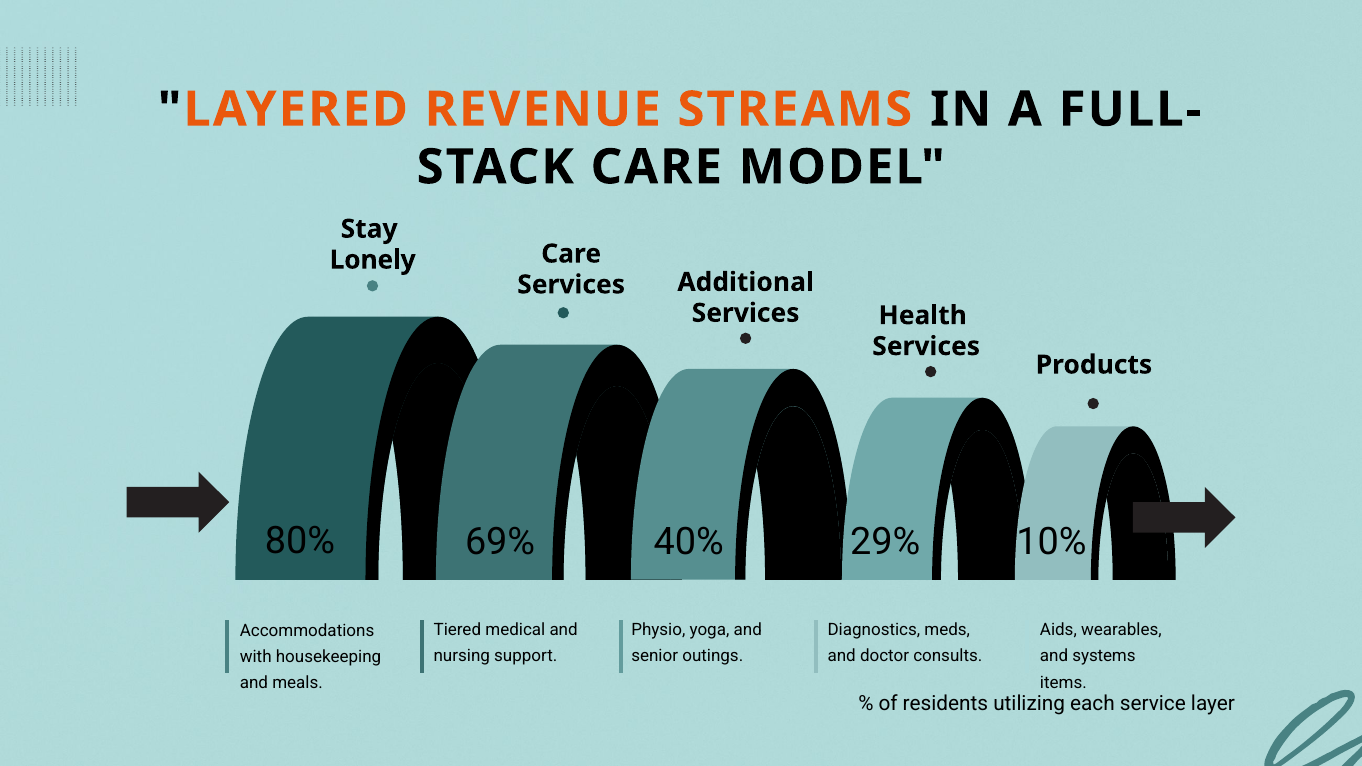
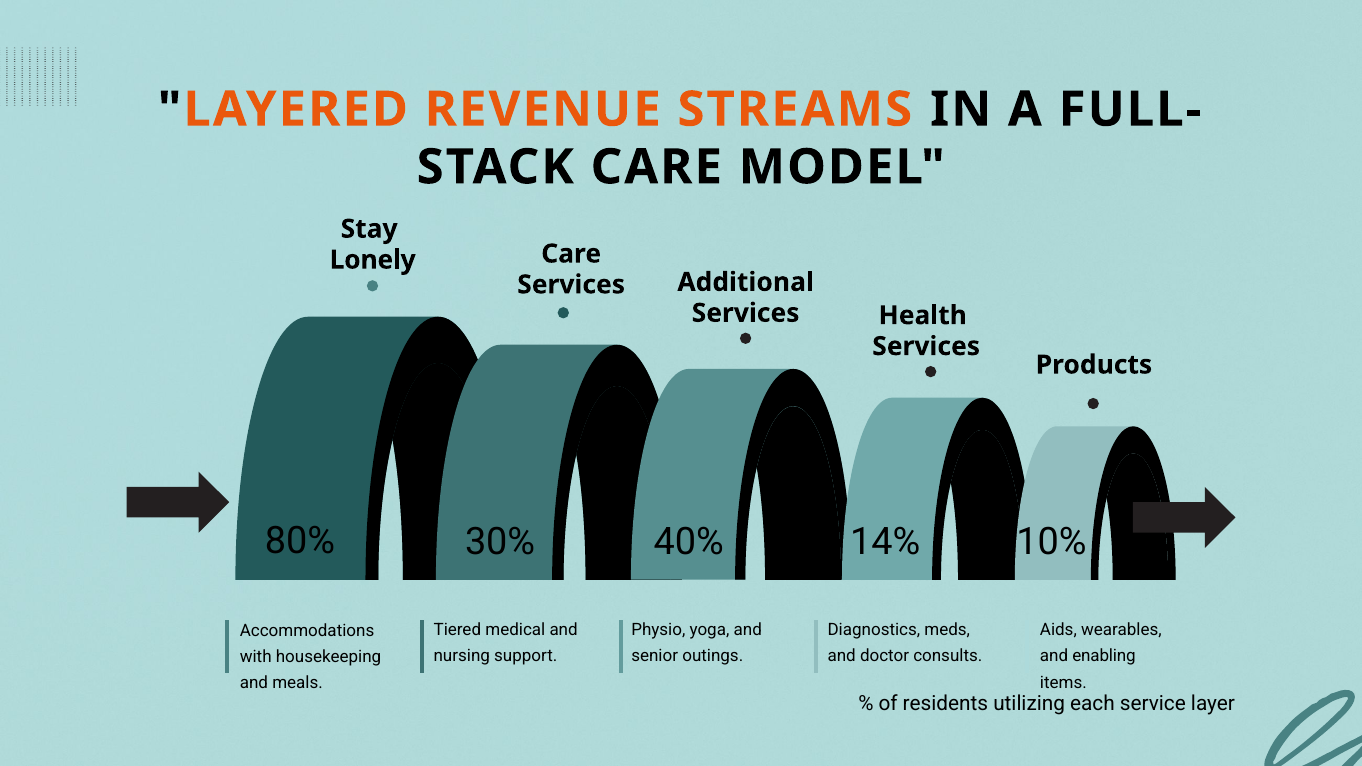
69%: 69% -> 30%
29%: 29% -> 14%
systems: systems -> enabling
